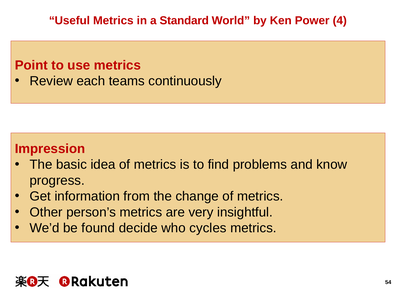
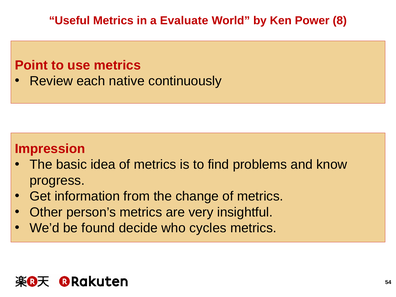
Standard: Standard -> Evaluate
4: 4 -> 8
teams: teams -> native
